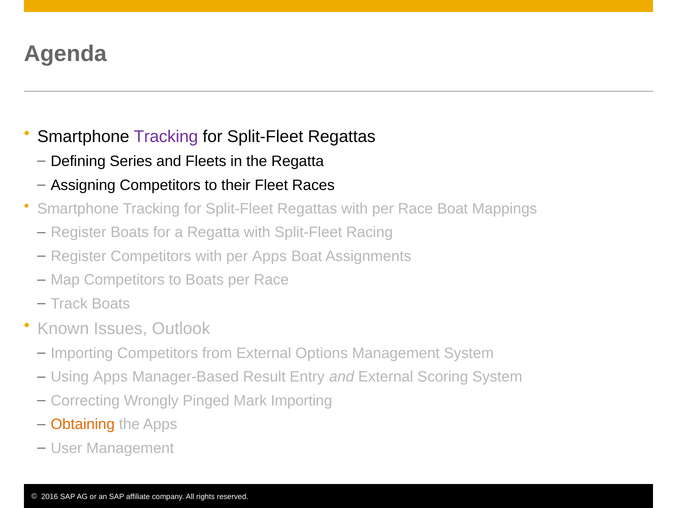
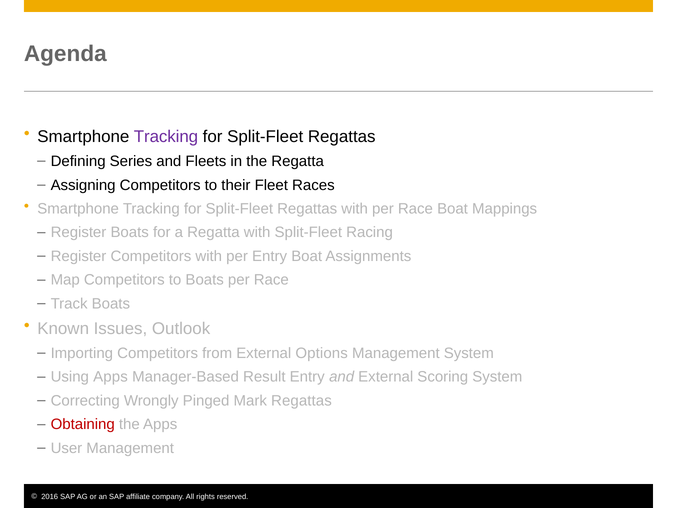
per Apps: Apps -> Entry
Mark Importing: Importing -> Regattas
Obtaining colour: orange -> red
